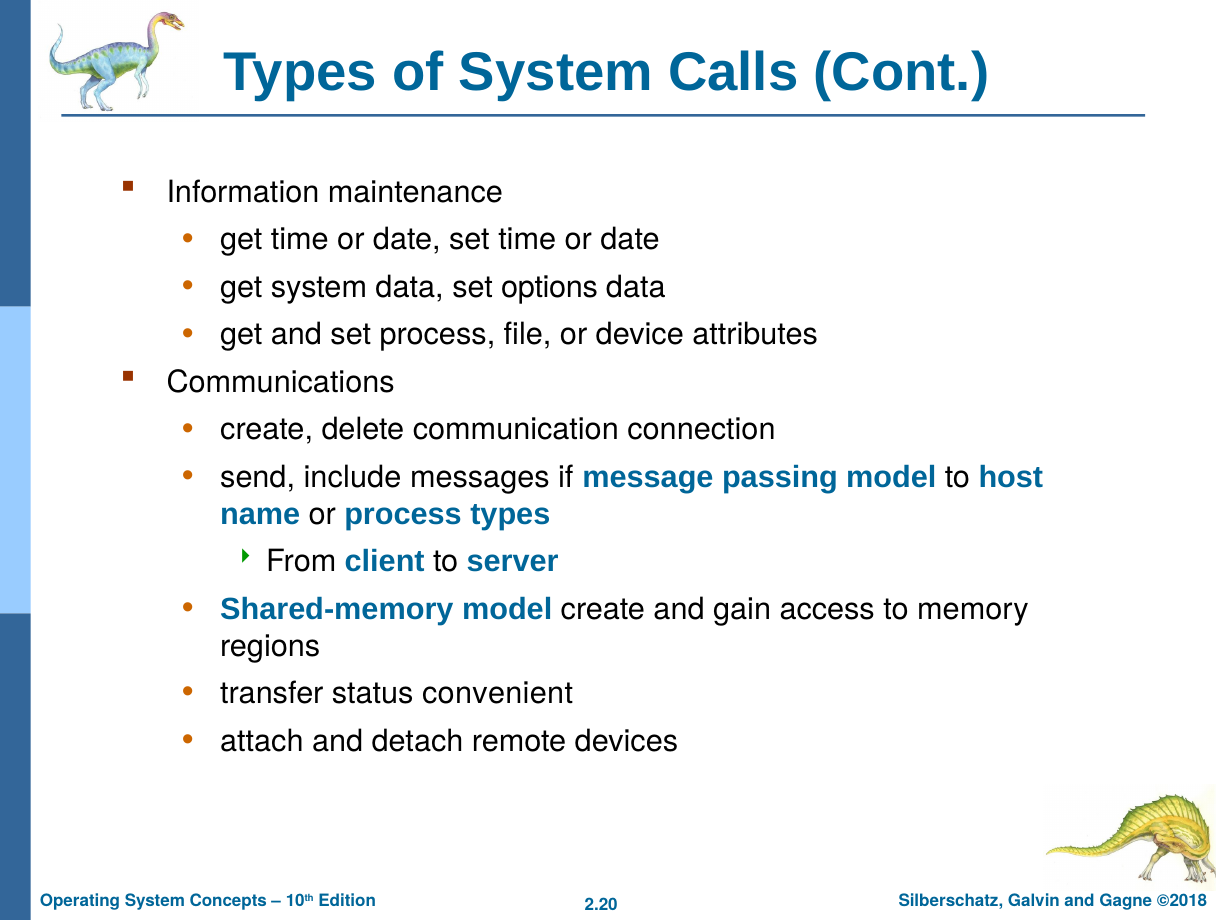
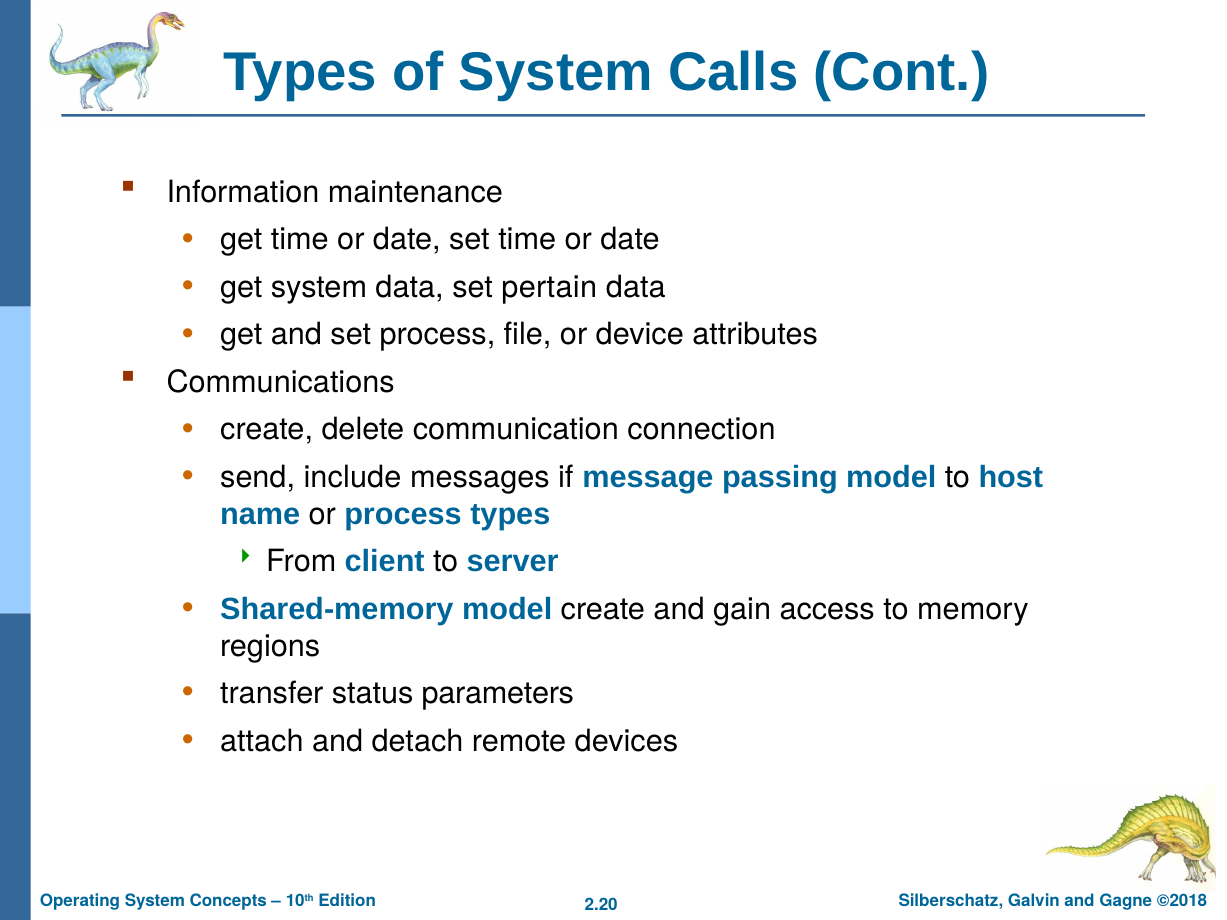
options: options -> pertain
convenient: convenient -> parameters
